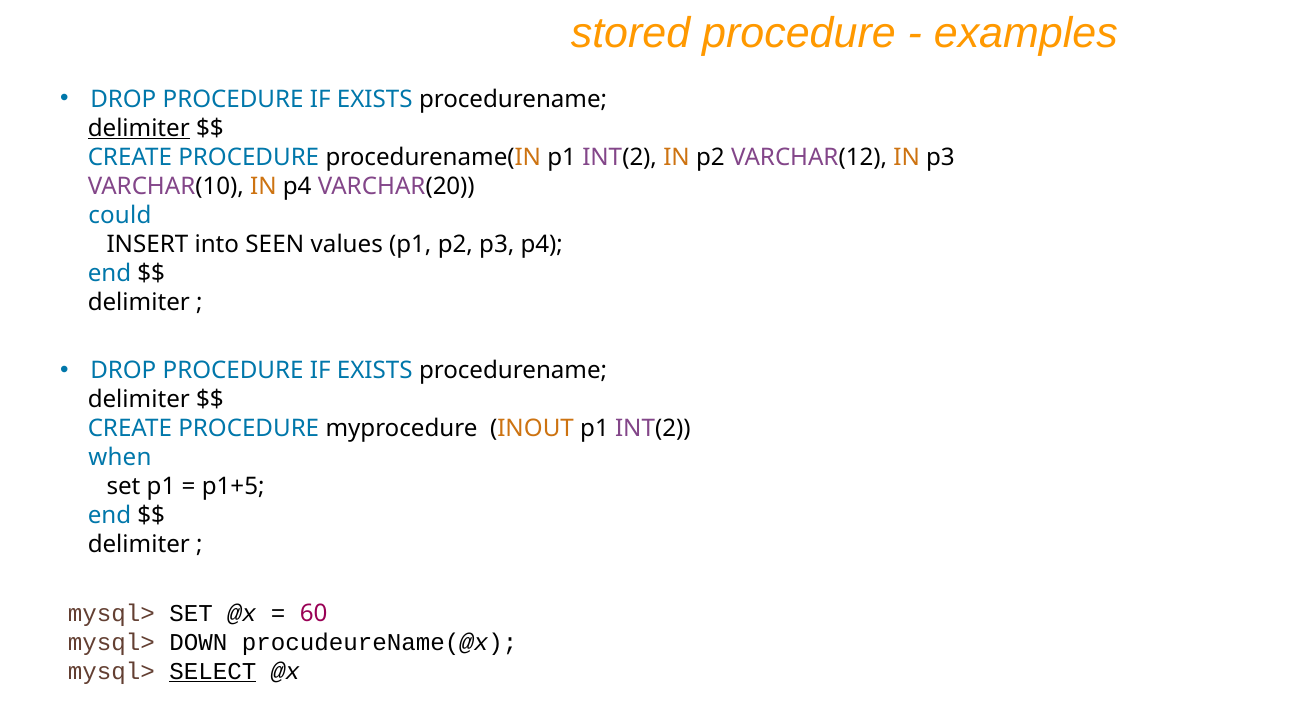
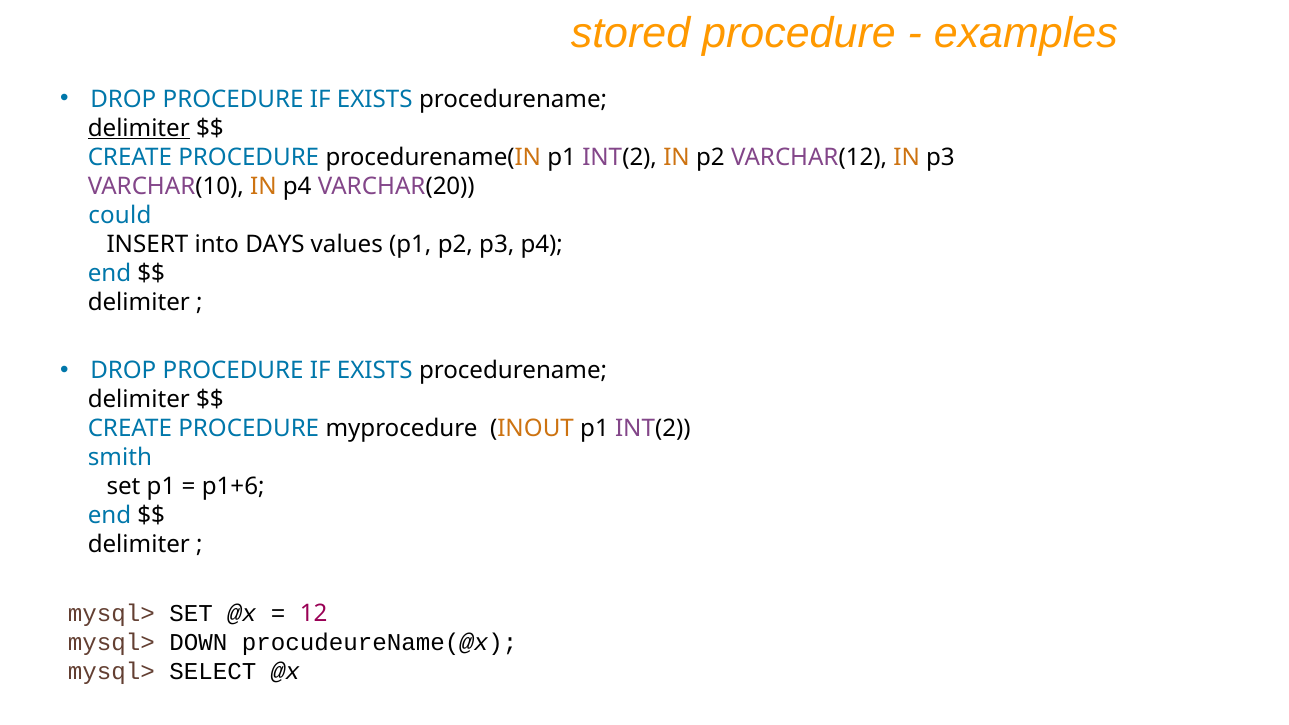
SEEN: SEEN -> DAYS
when: when -> smith
p1+5: p1+5 -> p1+6
60: 60 -> 12
SELECT underline: present -> none
